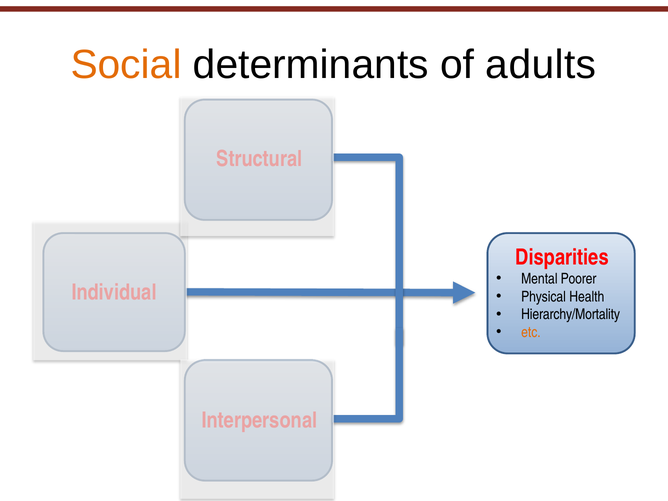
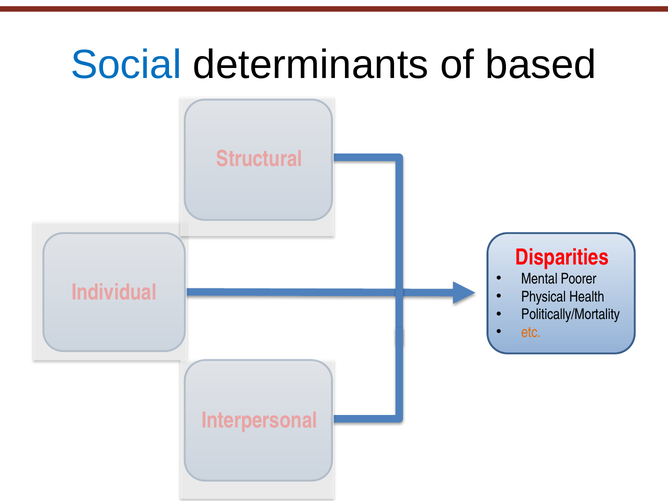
Social colour: orange -> blue
adults: adults -> based
Hierarchy/Mortality: Hierarchy/Mortality -> Politically/Mortality
